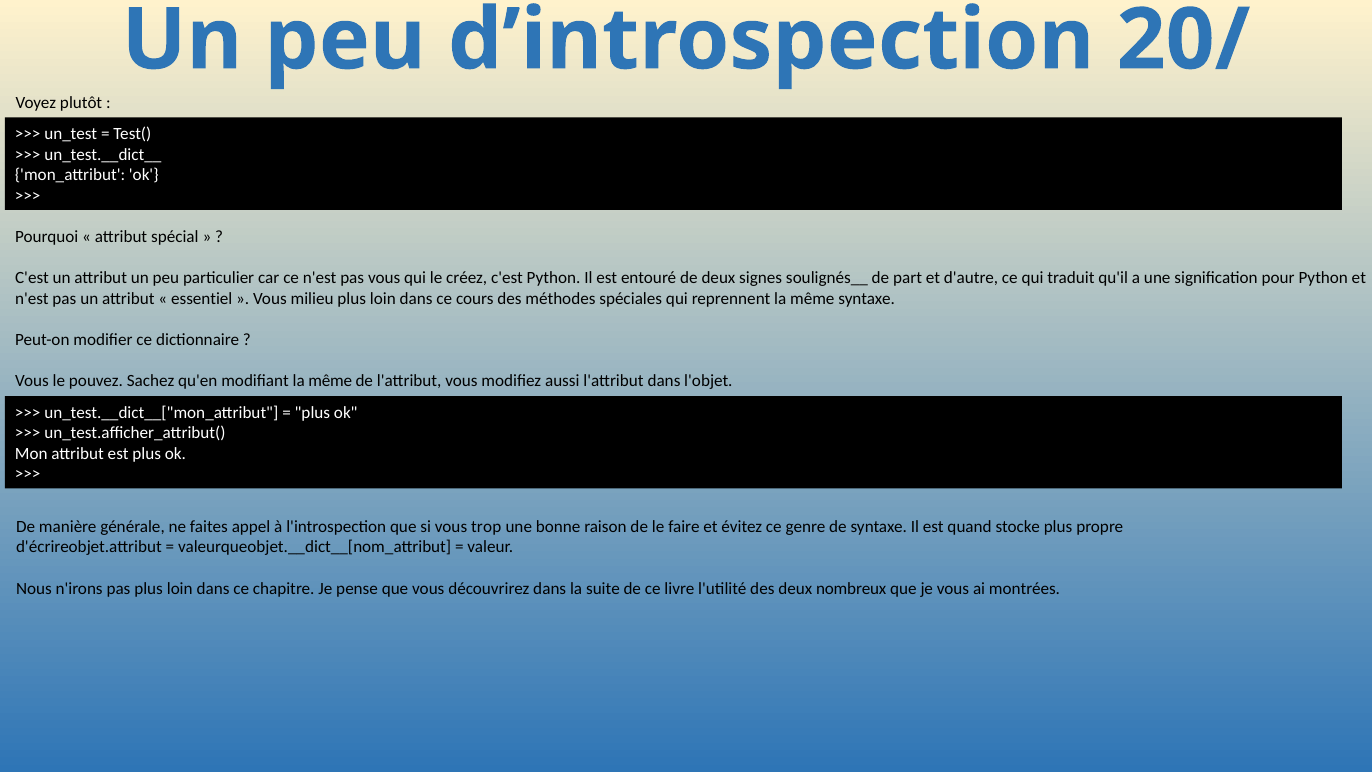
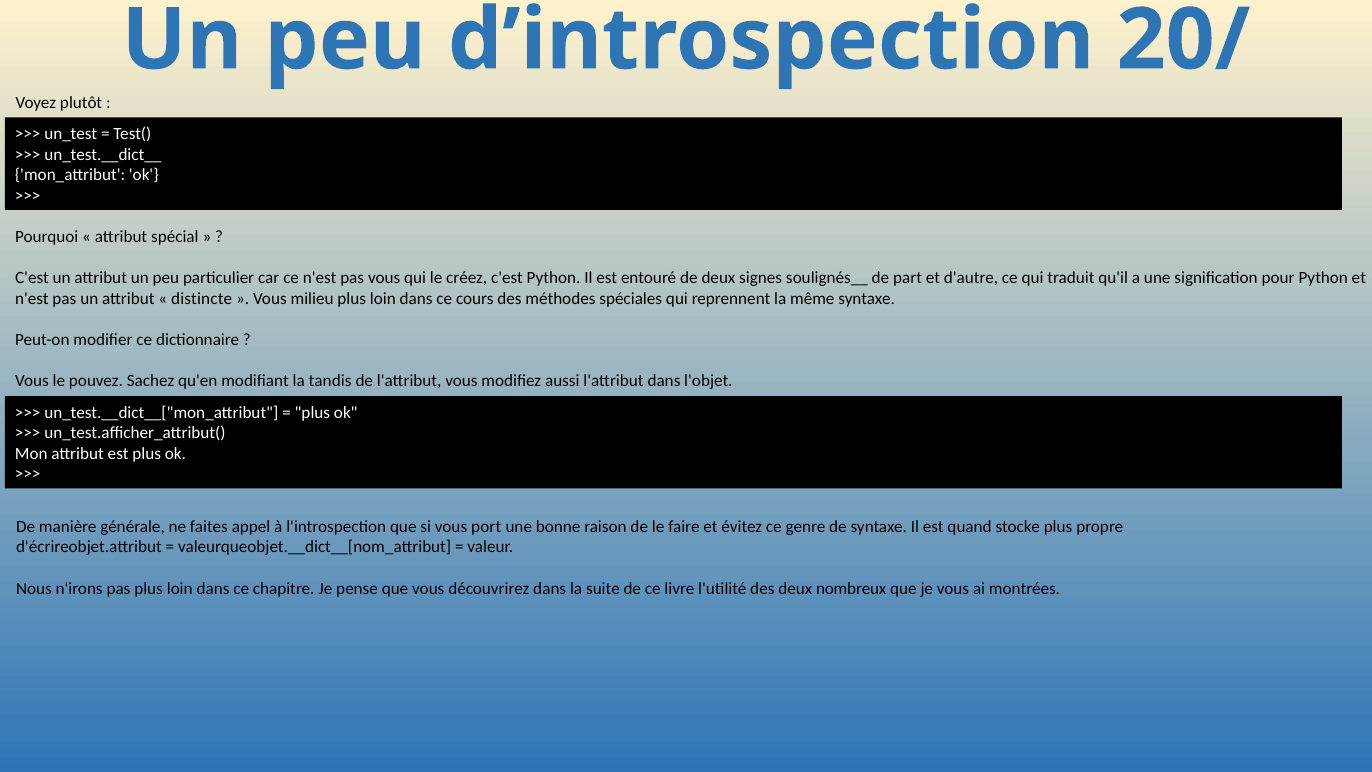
essentiel: essentiel -> distincte
modifiant la même: même -> tandis
trop: trop -> port
